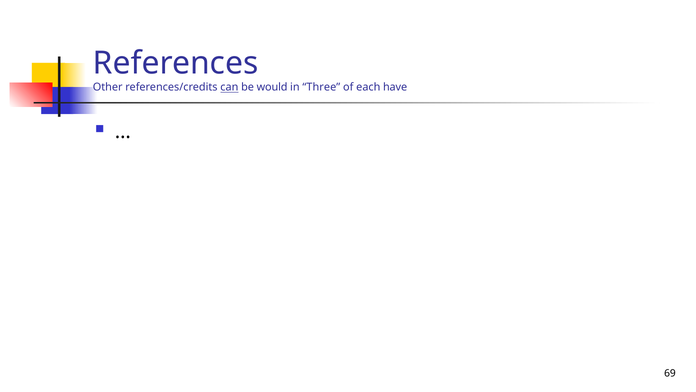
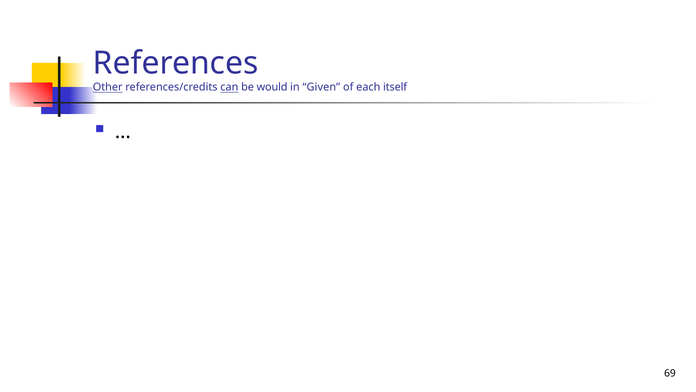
Other underline: none -> present
Three: Three -> Given
have: have -> itself
